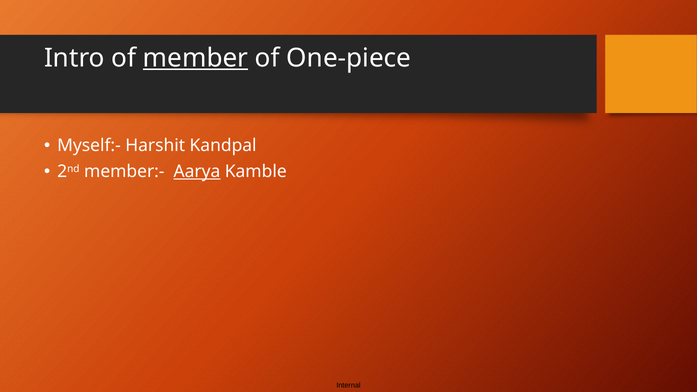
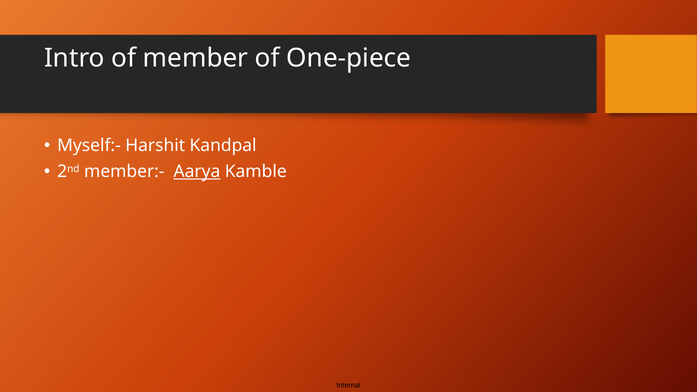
member underline: present -> none
